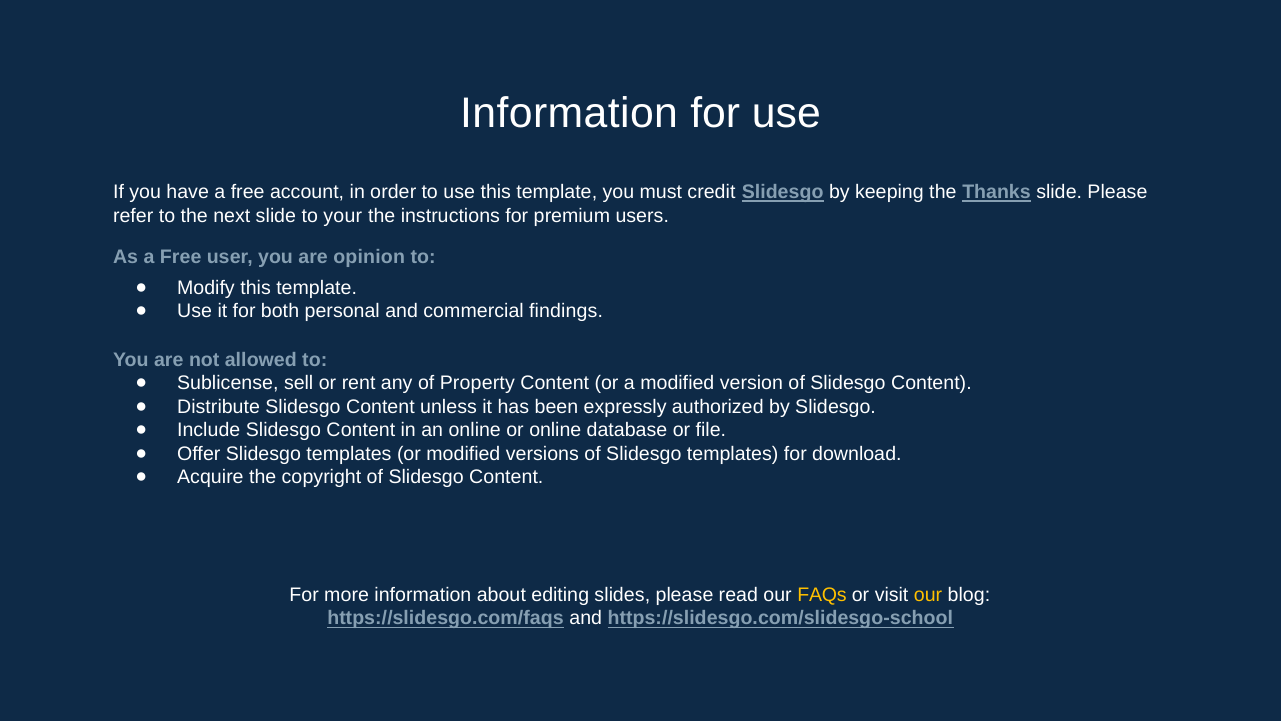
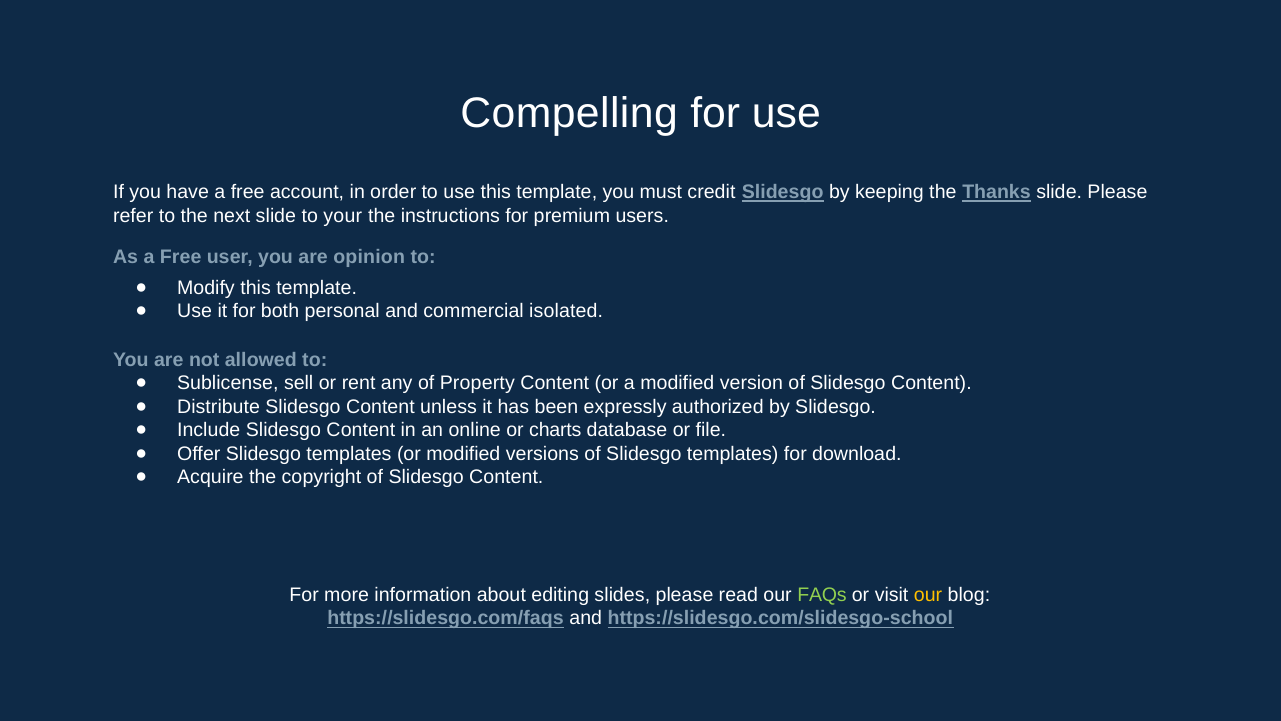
Information at (569, 113): Information -> Compelling
findings: findings -> isolated
or online: online -> charts
FAQs colour: yellow -> light green
